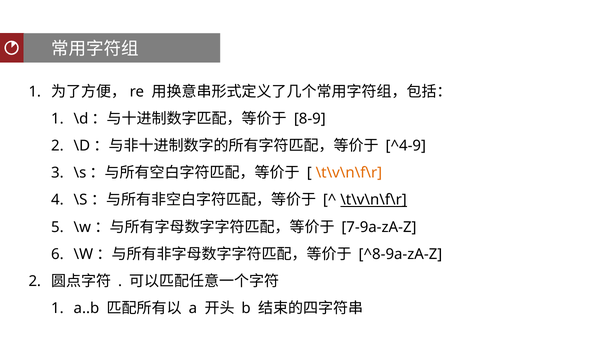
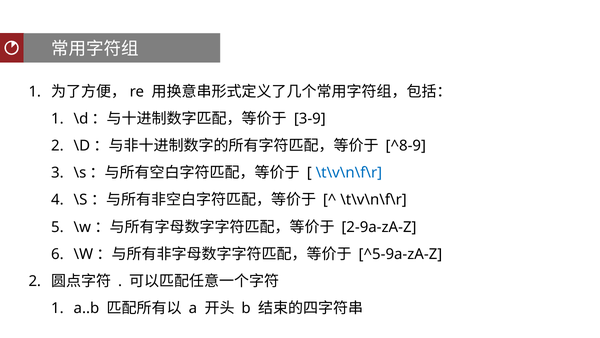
8-9: 8-9 -> 3-9
^4-9: ^4-9 -> ^8-9
\t\v\n\f\r at (349, 173) colour: orange -> blue
\t\v\n\f\r at (374, 200) underline: present -> none
7-9a-zA-Z: 7-9a-zA-Z -> 2-9a-zA-Z
^8-9a-zA-Z: ^8-9a-zA-Z -> ^5-9a-zA-Z
